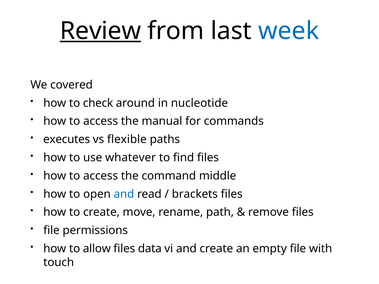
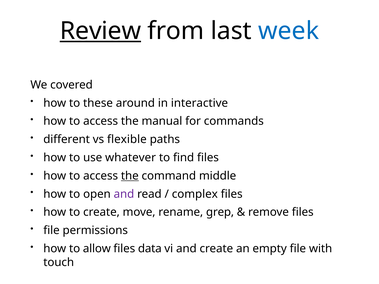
check: check -> these
nucleotide: nucleotide -> interactive
executes: executes -> different
the at (130, 176) underline: none -> present
and at (124, 194) colour: blue -> purple
brackets: brackets -> complex
path: path -> grep
